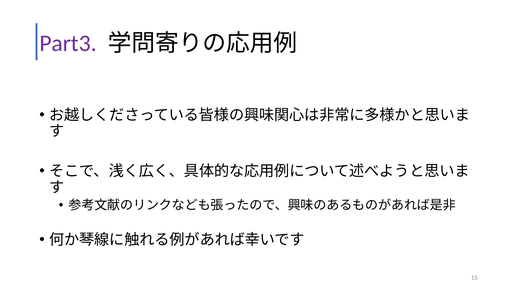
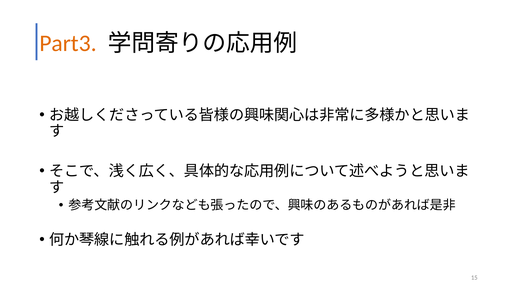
Part3 colour: purple -> orange
